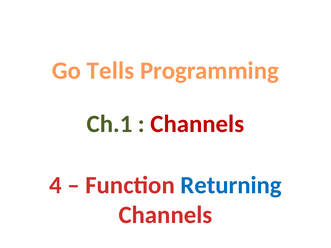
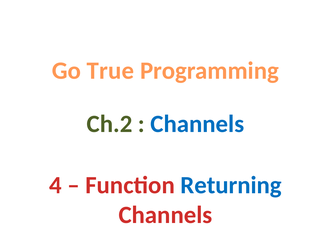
Tells: Tells -> True
Ch.1: Ch.1 -> Ch.2
Channels at (197, 124) colour: red -> blue
